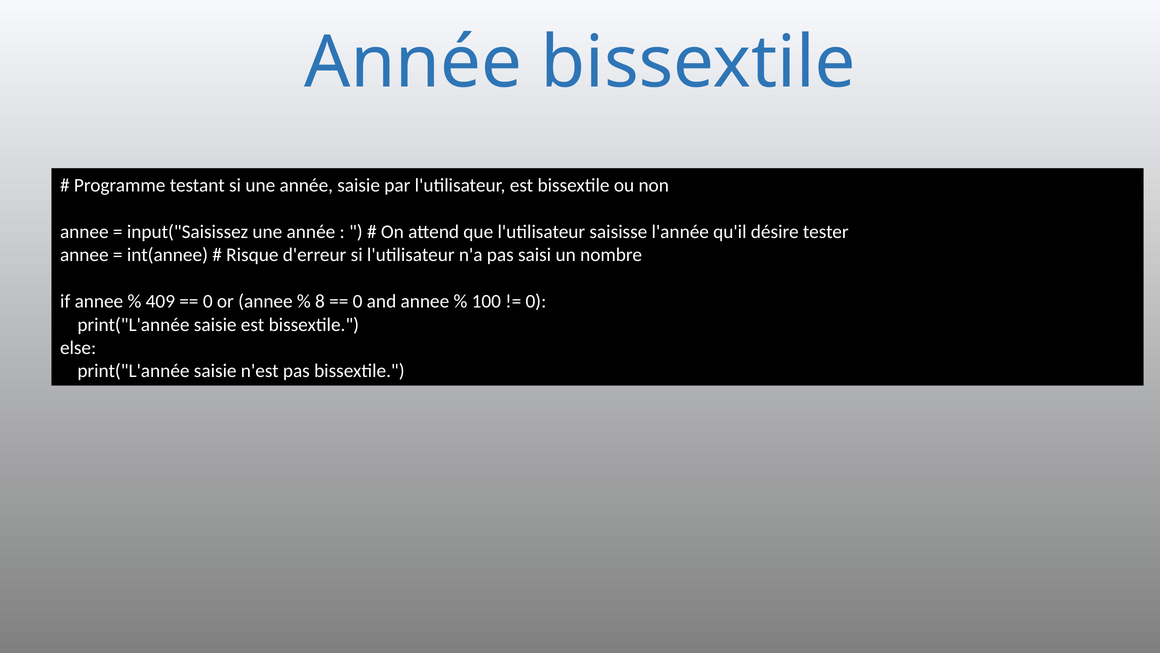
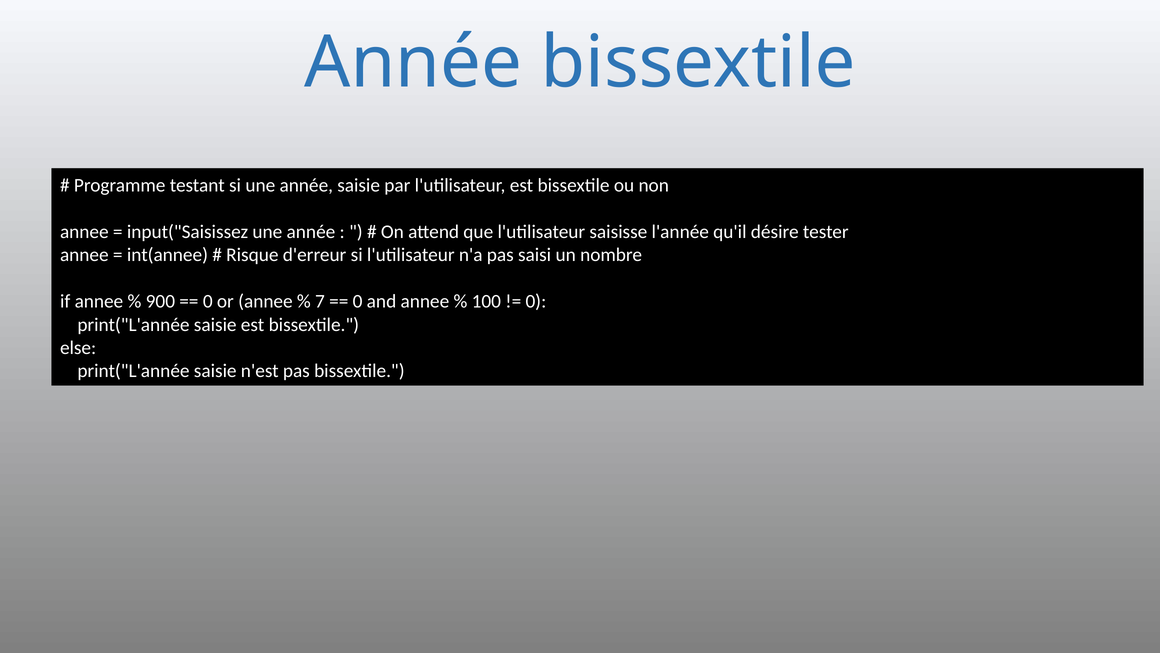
409: 409 -> 900
8: 8 -> 7
